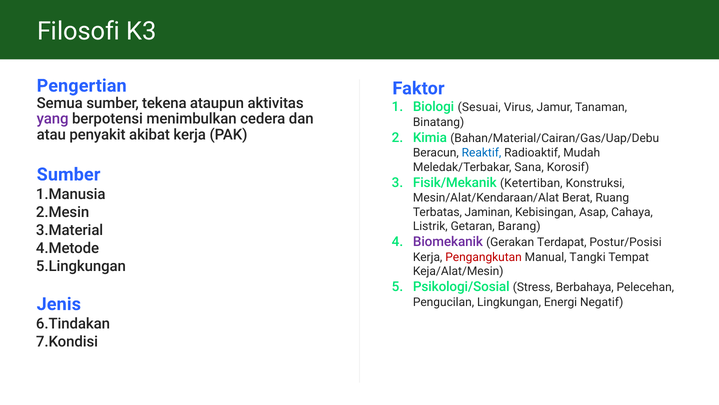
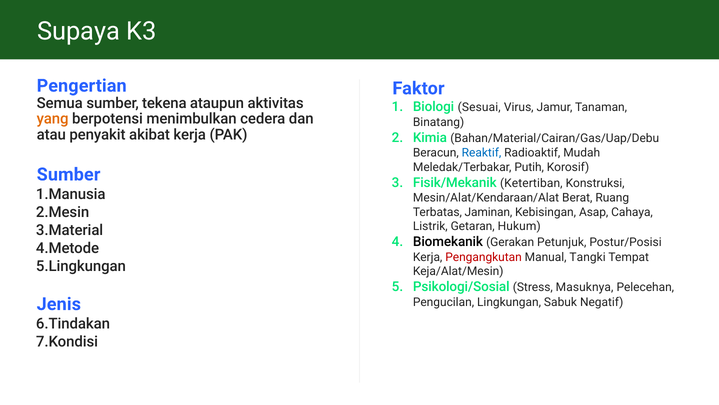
Filosofi: Filosofi -> Supaya
yang colour: purple -> orange
Sana: Sana -> Putih
Barang: Barang -> Hukum
Biomekanik colour: purple -> black
Terdapat: Terdapat -> Petunjuk
Berbahaya: Berbahaya -> Masuknya
Energi: Energi -> Sabuk
